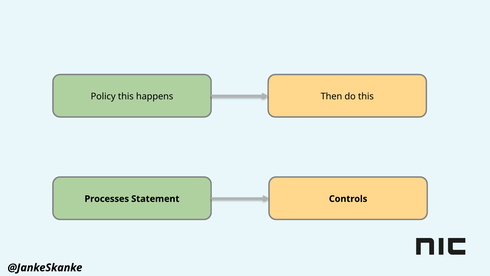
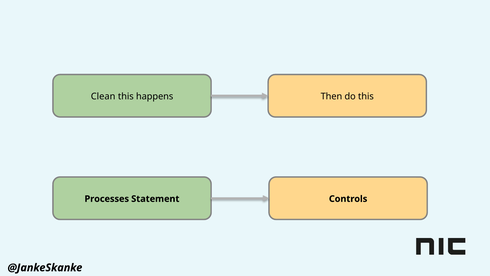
Policy: Policy -> Clean
